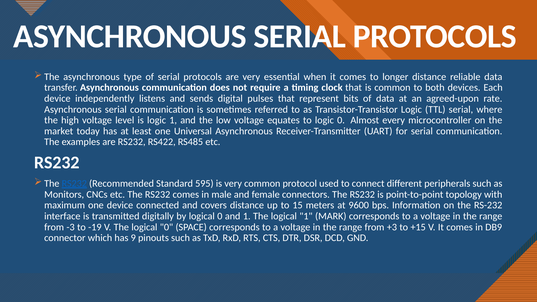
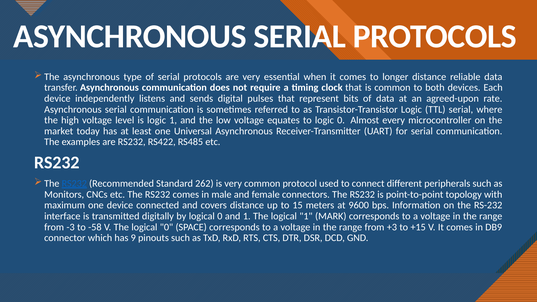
595: 595 -> 262
-19: -19 -> -58
